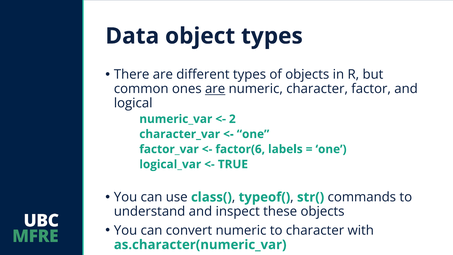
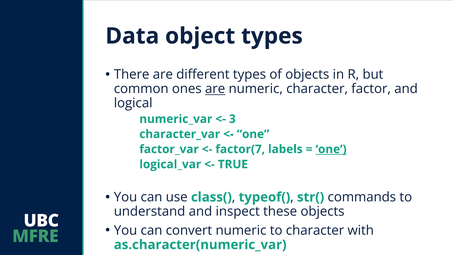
2: 2 -> 3
factor(6: factor(6 -> factor(7
one at (331, 149) underline: none -> present
